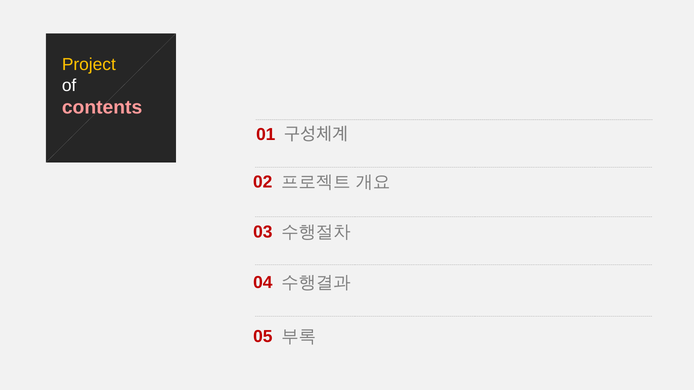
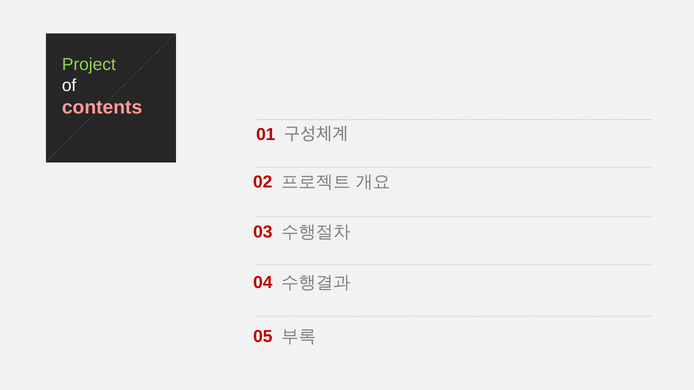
Project colour: yellow -> light green
